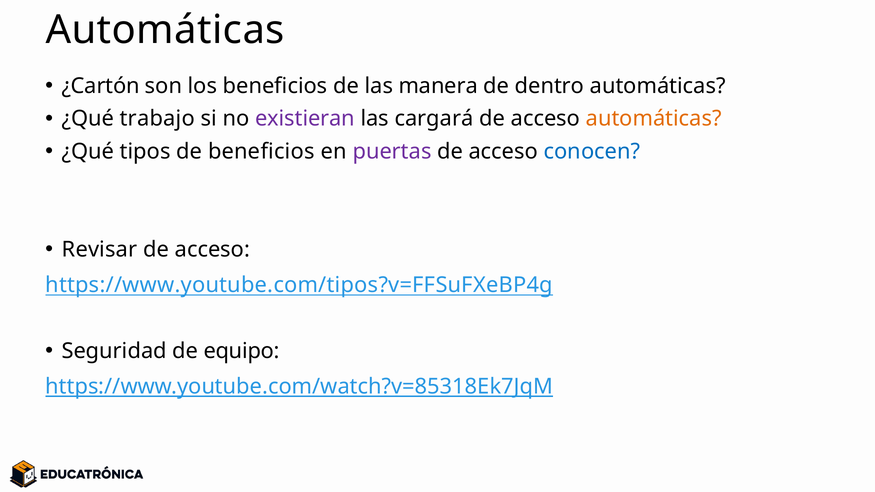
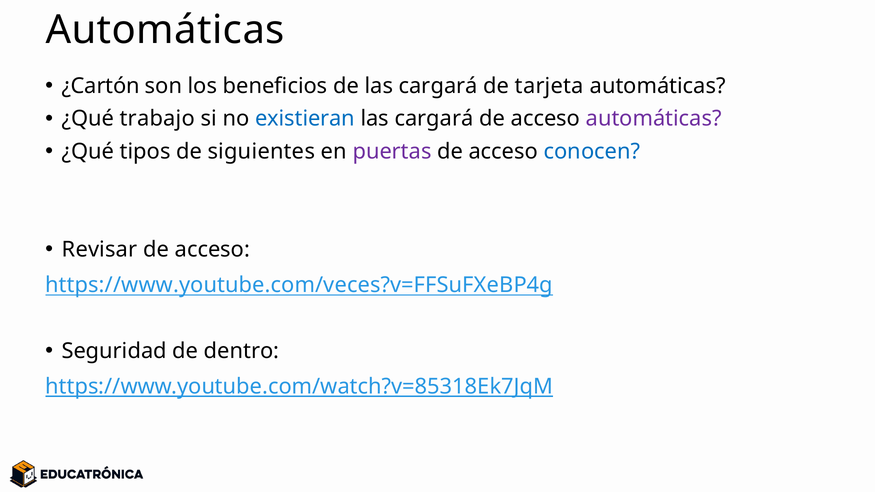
de las manera: manera -> cargará
dentro: dentro -> tarjeta
existieran colour: purple -> blue
automáticas at (654, 119) colour: orange -> purple
de beneficios: beneficios -> siguientes
https://www.youtube.com/tipos?v=FFSuFXeBP4g: https://www.youtube.com/tipos?v=FFSuFXeBP4g -> https://www.youtube.com/veces?v=FFSuFXeBP4g
equipo: equipo -> dentro
